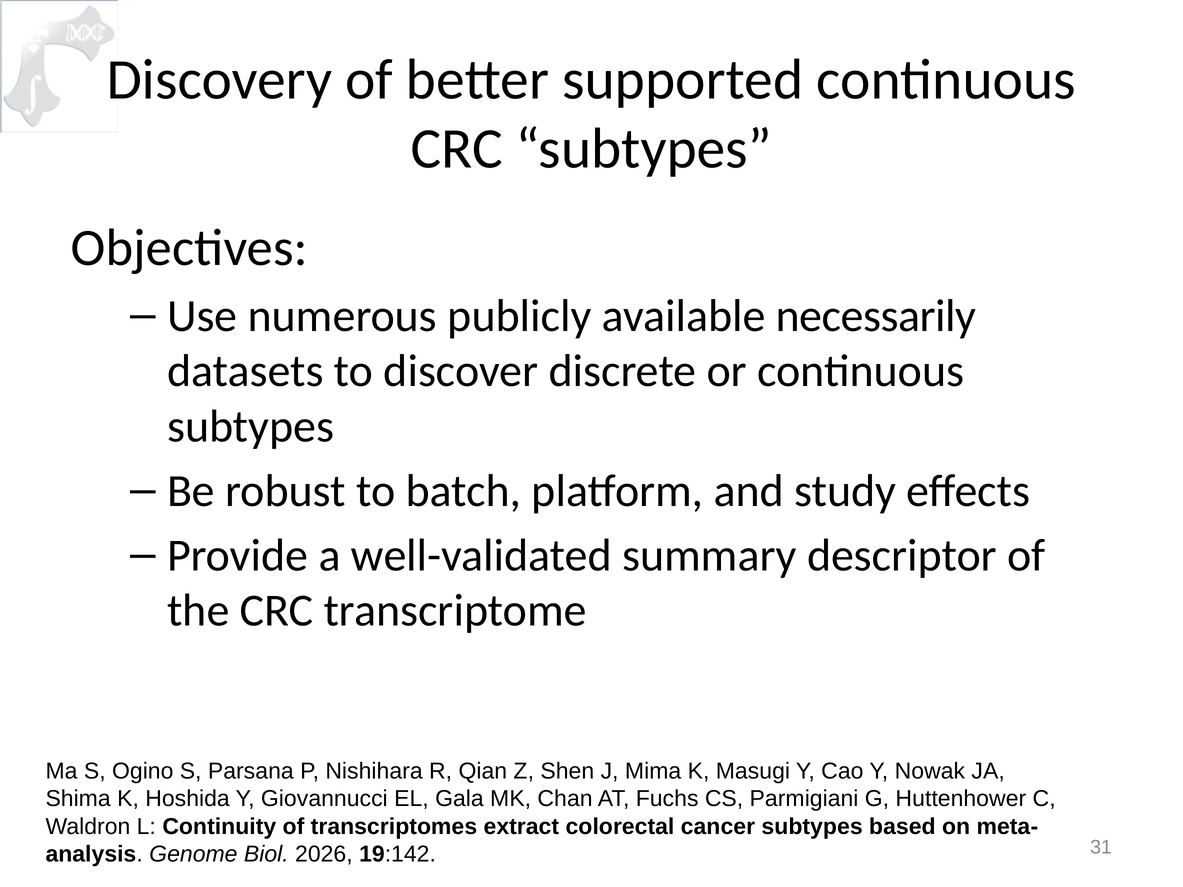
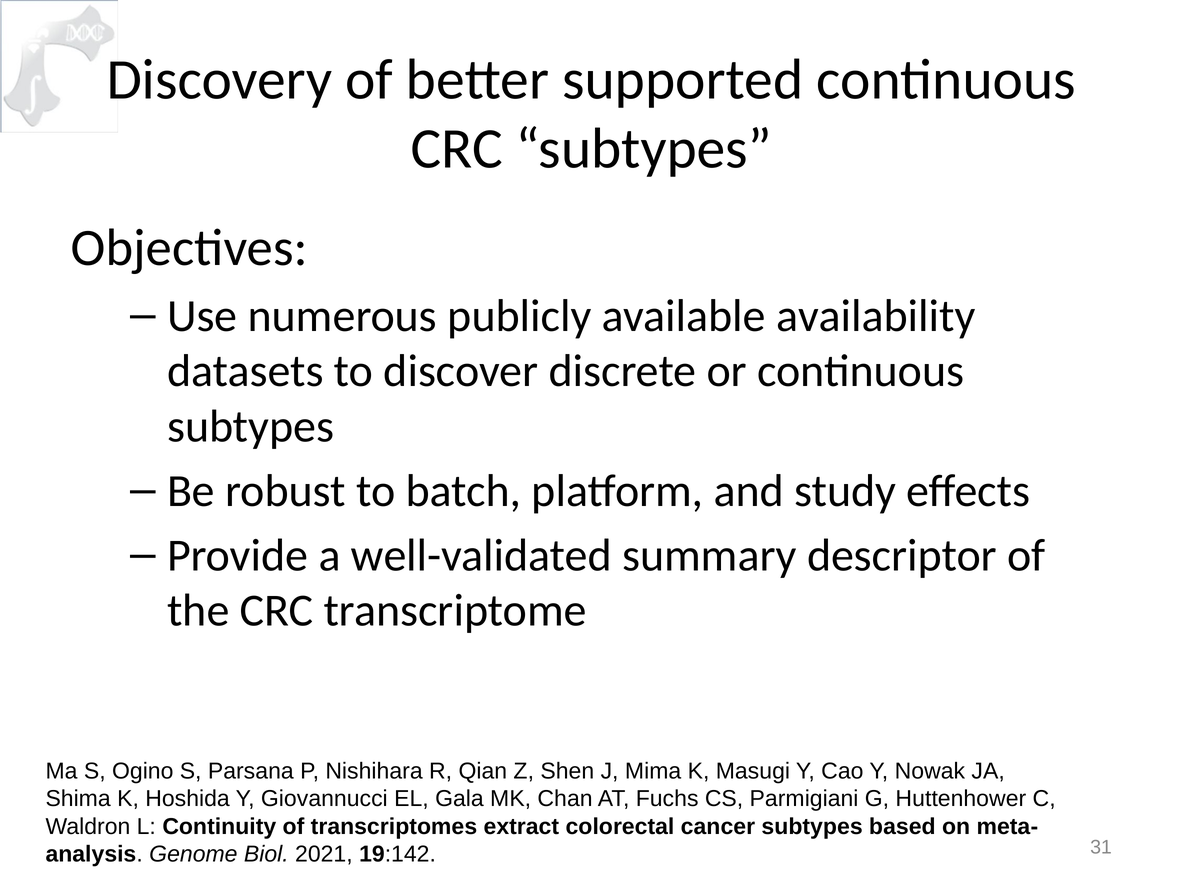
necessarily: necessarily -> availability
2026: 2026 -> 2021
